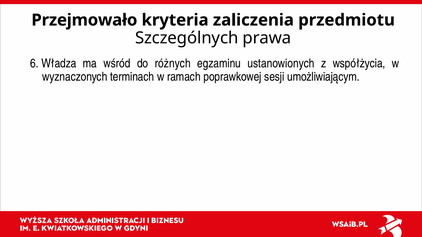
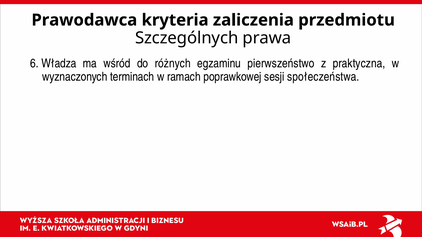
Przejmowało: Przejmowało -> Prawodawca
ustanowionych: ustanowionych -> pierwszeństwo
współżycia: współżycia -> praktyczna
umożliwiającym: umożliwiającym -> społeczeństwa
